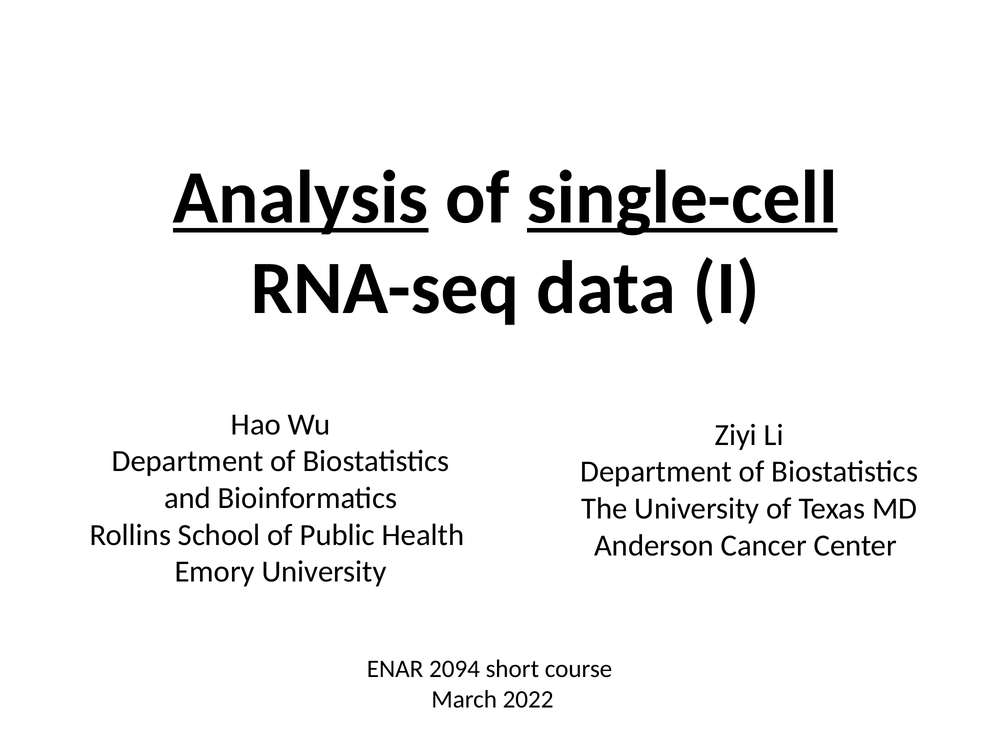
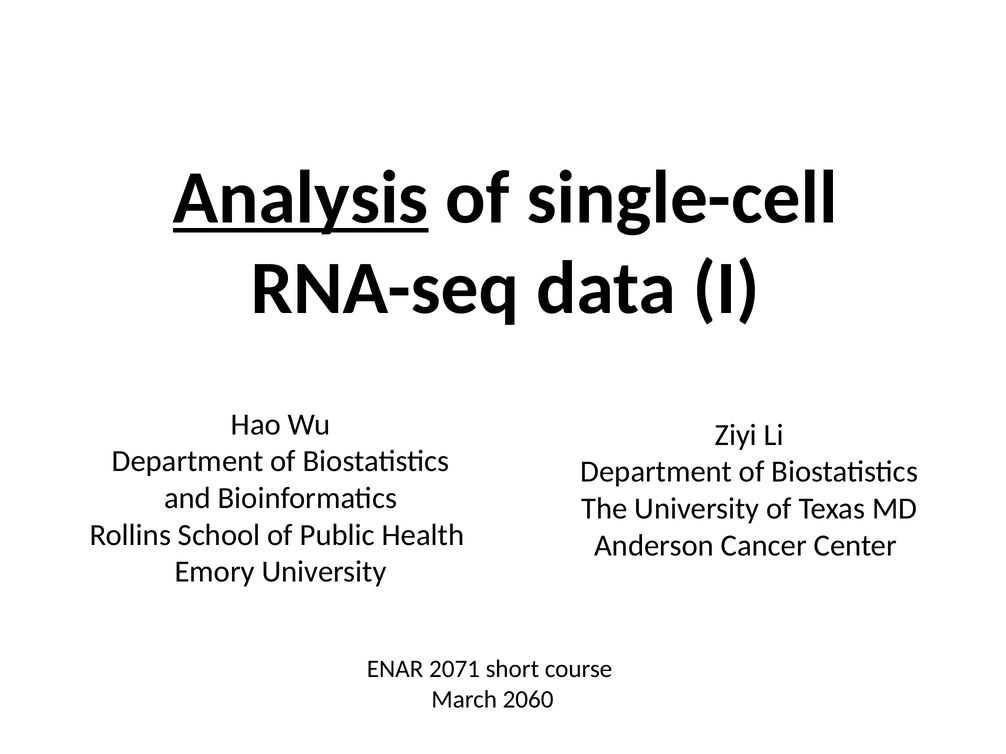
single-cell underline: present -> none
2094: 2094 -> 2071
2022: 2022 -> 2060
